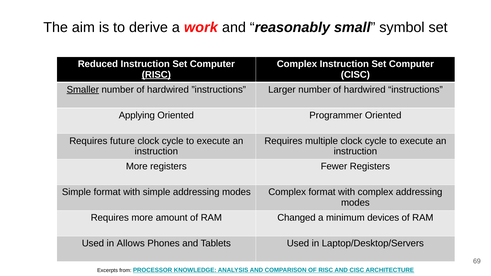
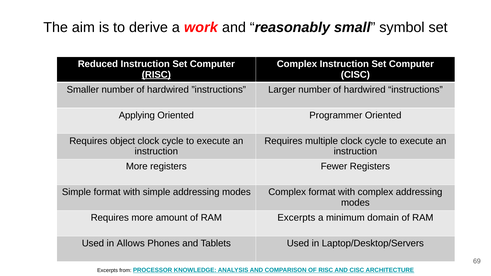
Smaller underline: present -> none
future: future -> object
RAM Changed: Changed -> Excerpts
devices: devices -> domain
